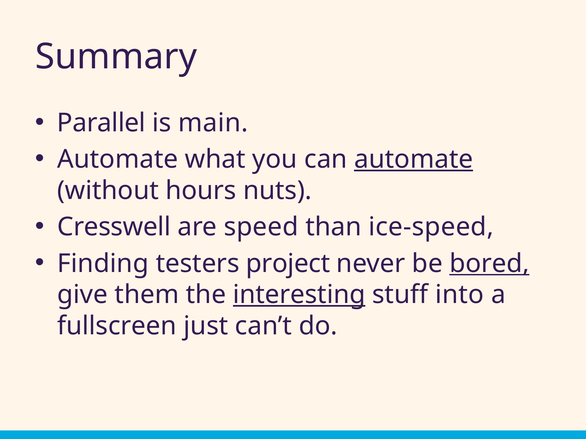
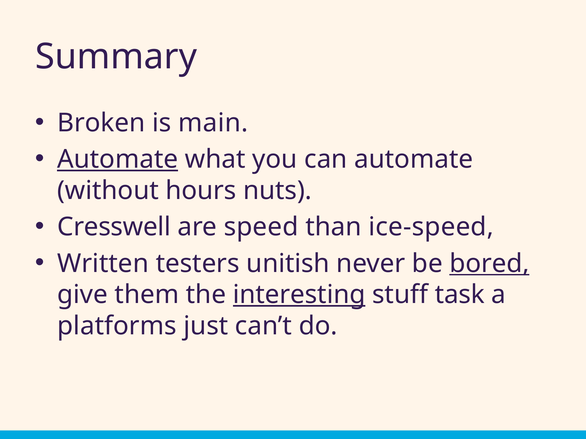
Parallel: Parallel -> Broken
Automate at (118, 159) underline: none -> present
automate at (414, 159) underline: present -> none
Finding: Finding -> Written
project: project -> unitish
into: into -> task
fullscreen: fullscreen -> platforms
